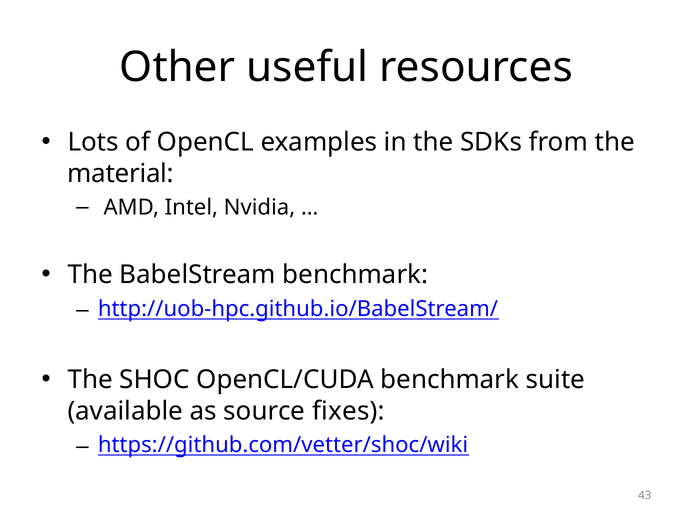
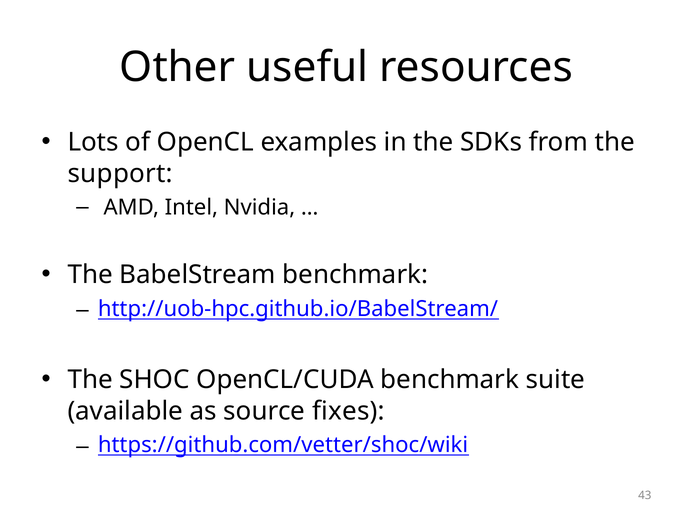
material: material -> support
